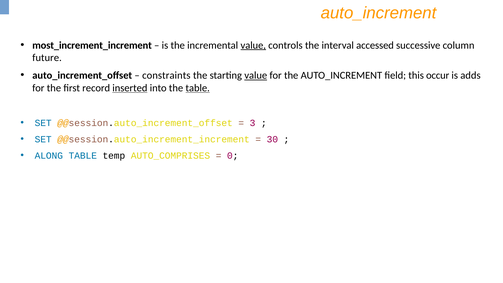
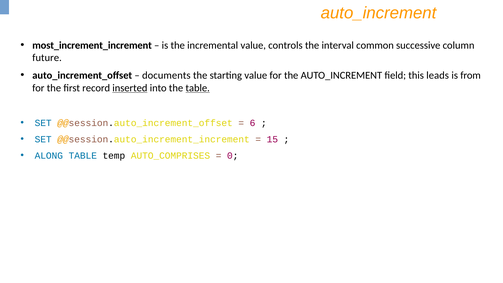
value at (253, 45) underline: present -> none
accessed: accessed -> common
constraints: constraints -> documents
value at (256, 75) underline: present -> none
occur: occur -> leads
adds: adds -> from
3: 3 -> 6
30: 30 -> 15
